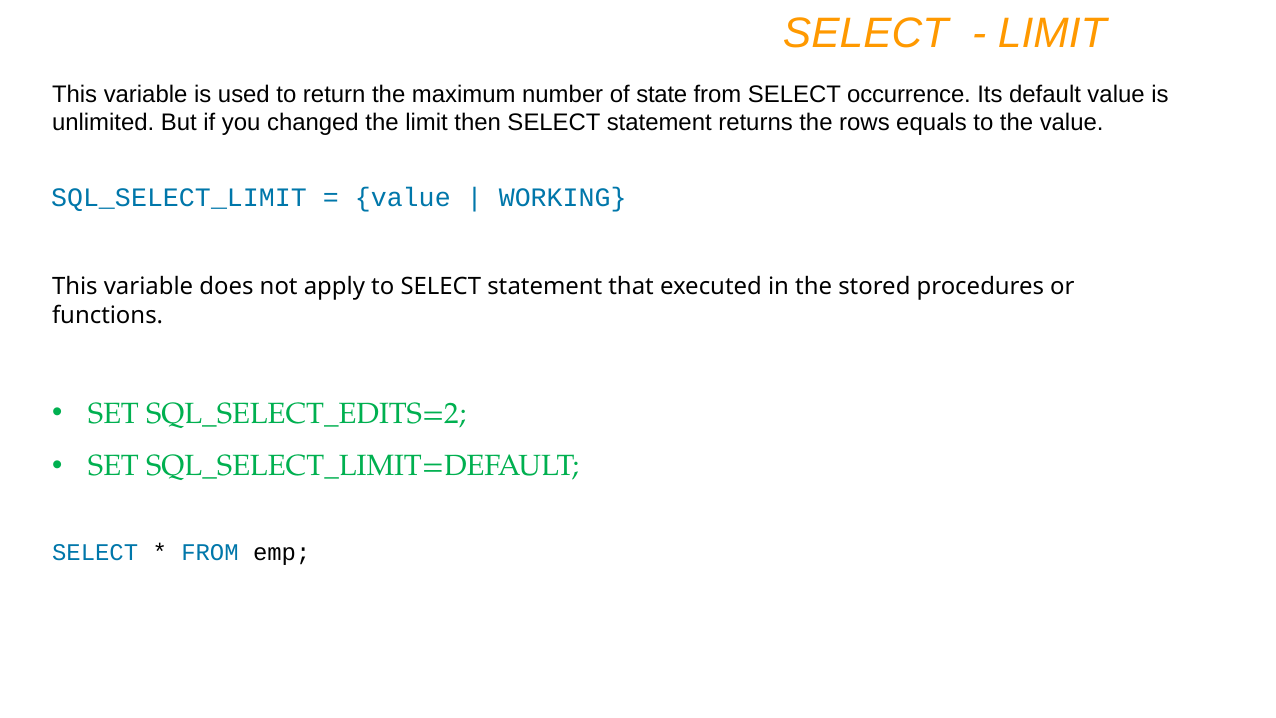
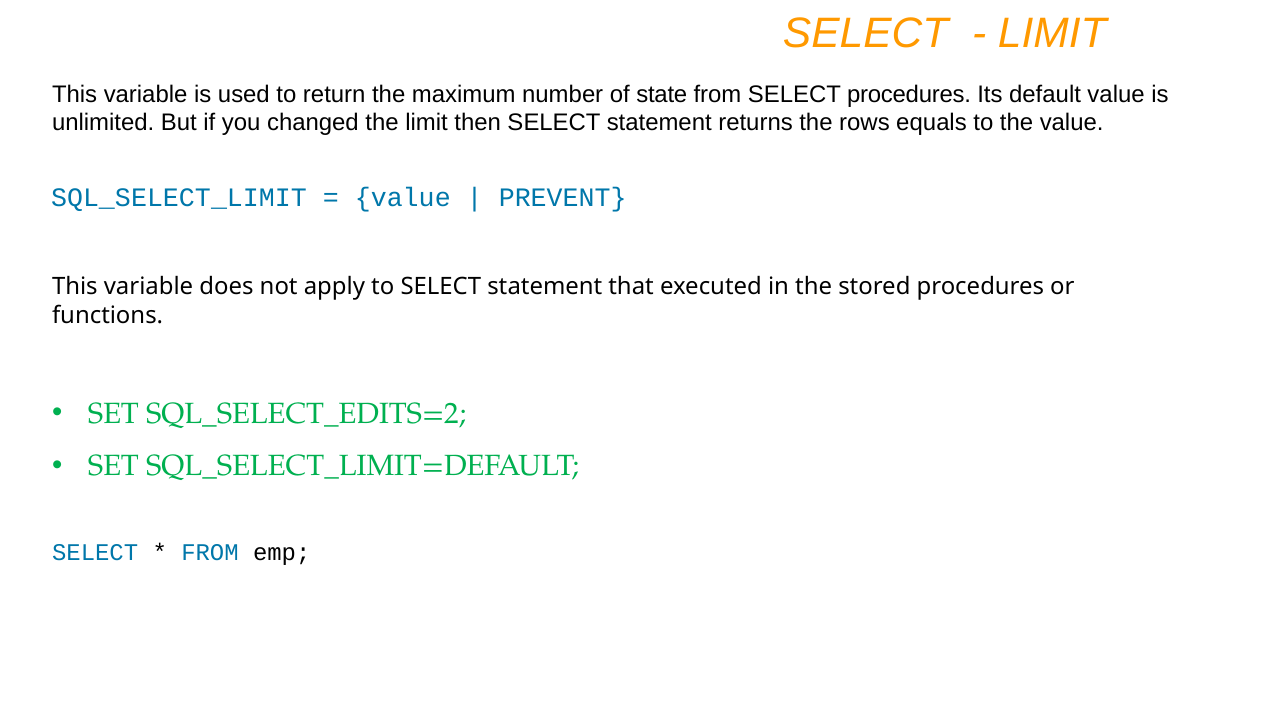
SELECT occurrence: occurrence -> procedures
WORKING: WORKING -> PREVENT
